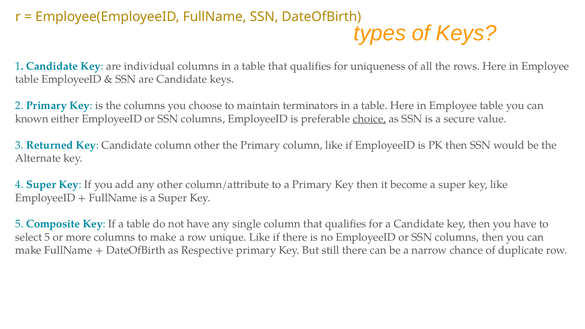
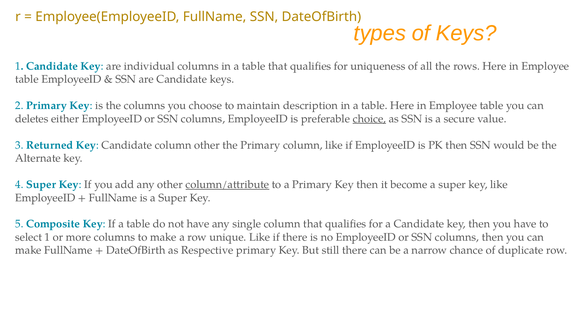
terminators: terminators -> description
known: known -> deletes
column/attribute underline: none -> present
select 5: 5 -> 1
